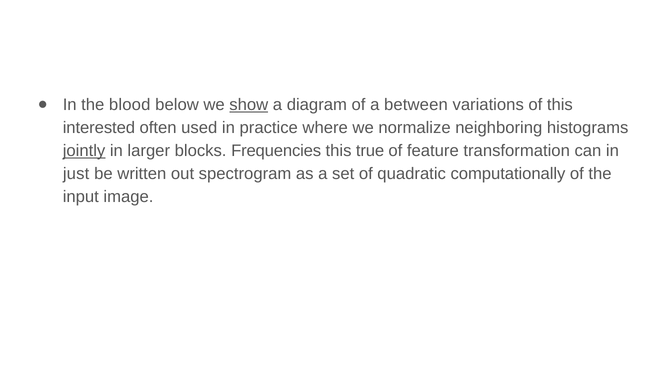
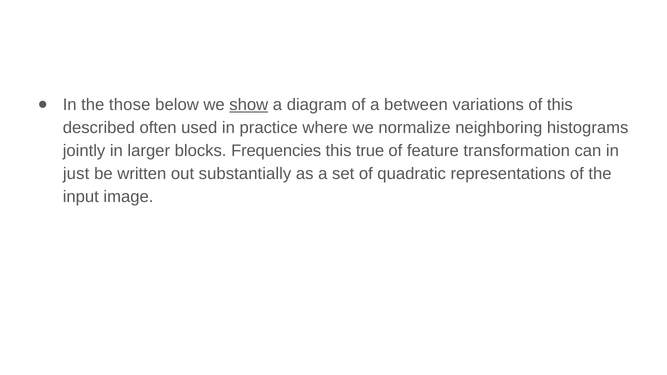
blood: blood -> those
interested: interested -> described
jointly underline: present -> none
spectrogram: spectrogram -> substantially
computationally: computationally -> representations
